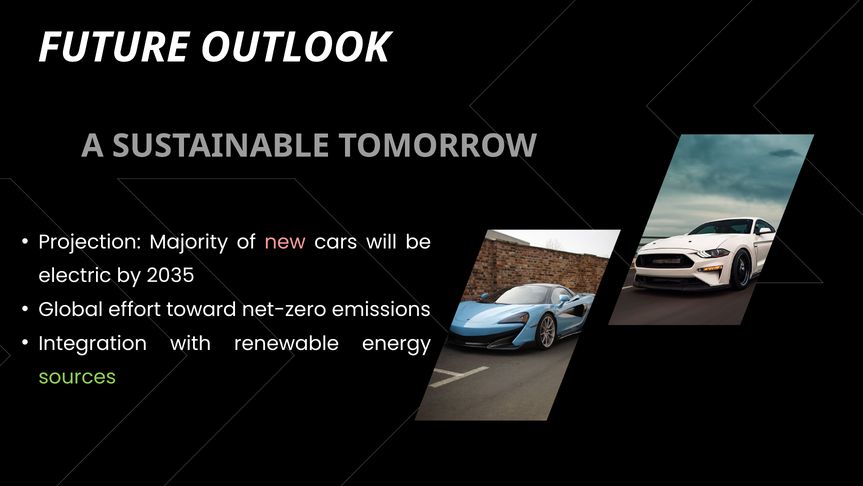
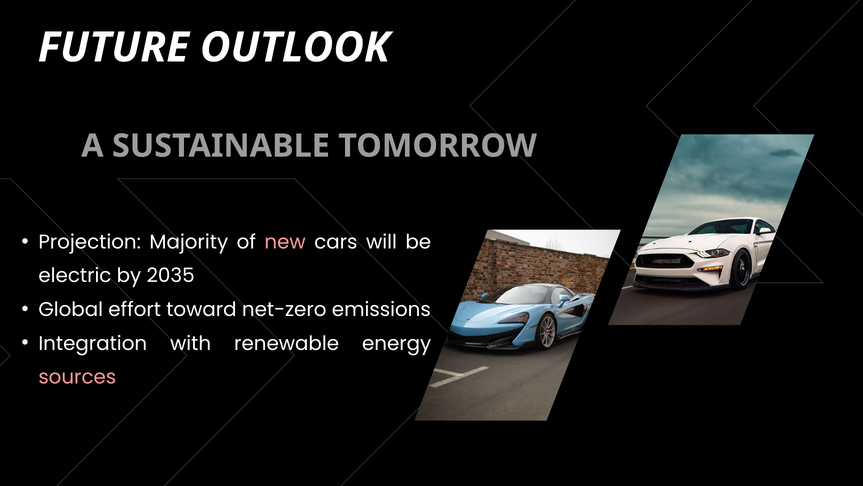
sources colour: light green -> pink
